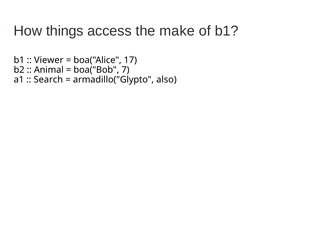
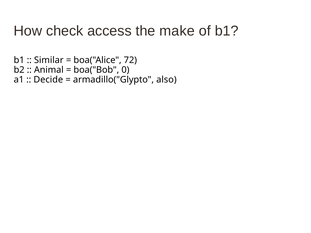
things: things -> check
Viewer: Viewer -> Similar
17: 17 -> 72
7: 7 -> 0
Search: Search -> Decide
